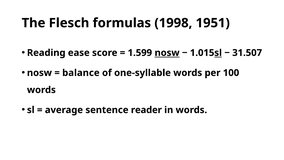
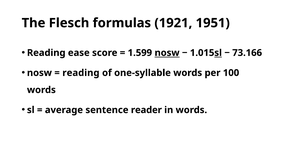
1998: 1998 -> 1921
31.507: 31.507 -> 73.166
balance at (81, 73): balance -> reading
